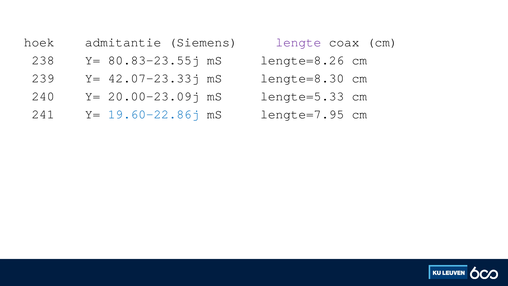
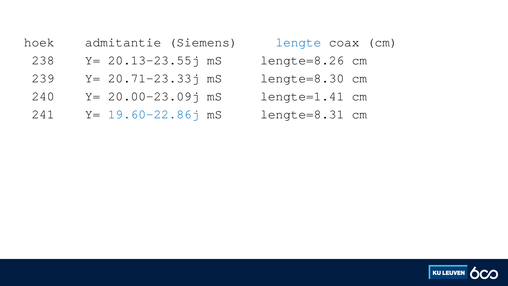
lengte colour: purple -> blue
80.83-23.55j: 80.83-23.55j -> 20.13-23.55j
42.07-23.33j: 42.07-23.33j -> 20.71-23.33j
lengte=5.33: lengte=5.33 -> lengte=1.41
lengte=7.95: lengte=7.95 -> lengte=8.31
